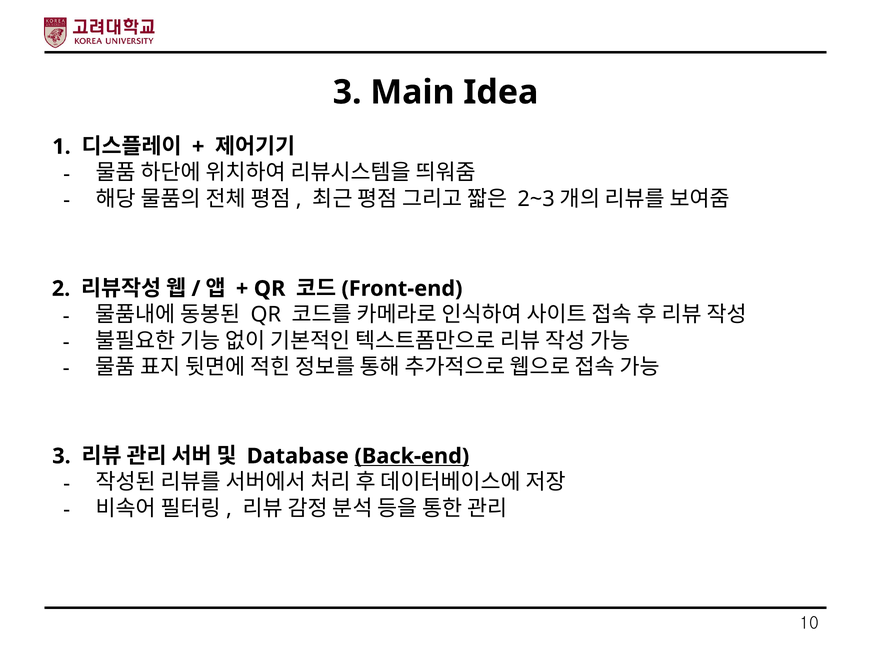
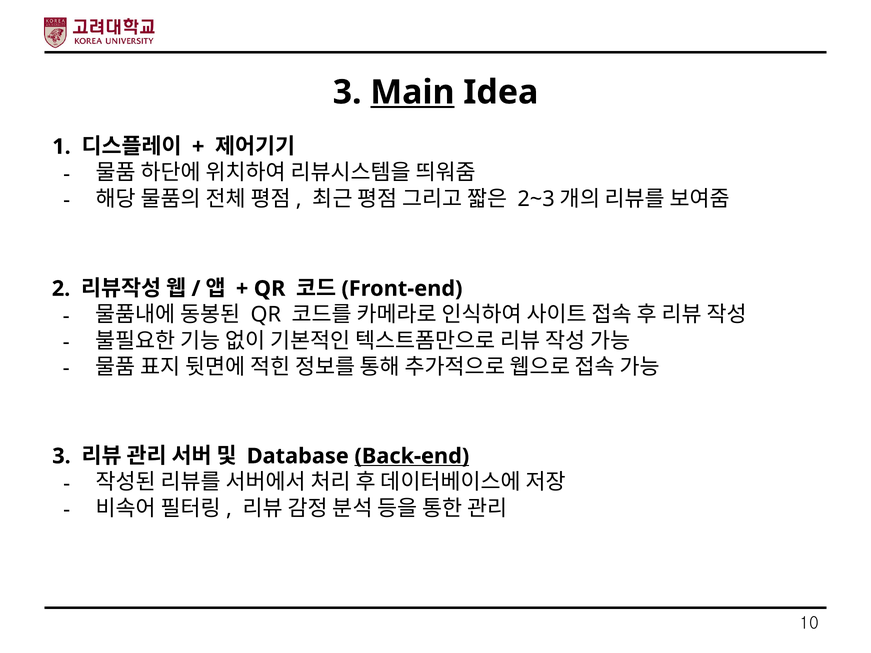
Main underline: none -> present
